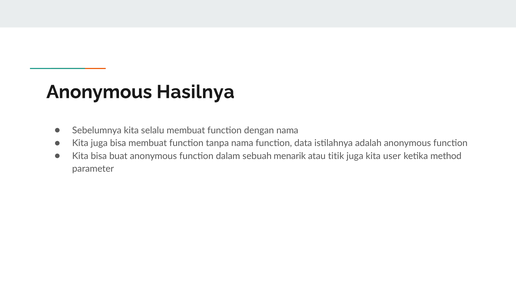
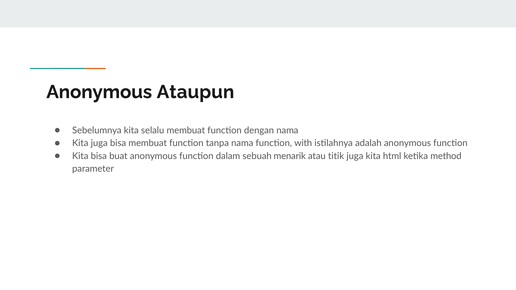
Hasilnya: Hasilnya -> Ataupun
data: data -> with
user: user -> html
